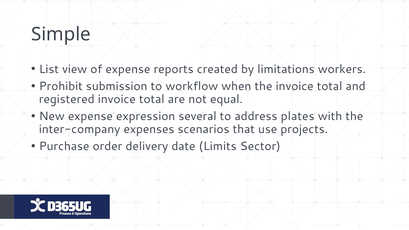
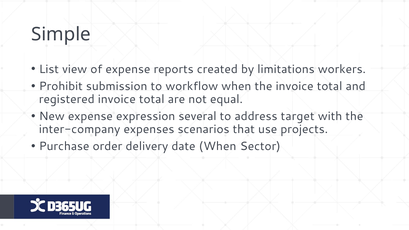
plates: plates -> target
date Limits: Limits -> When
